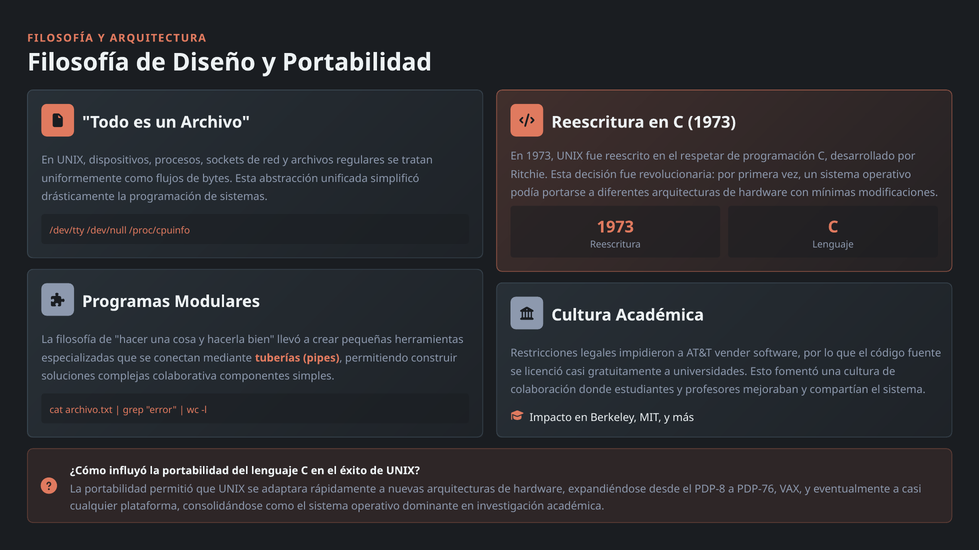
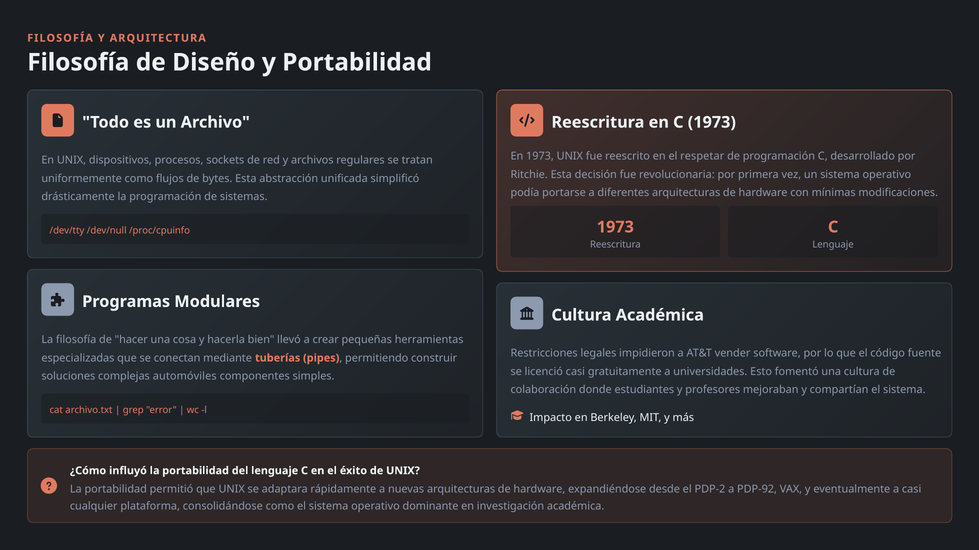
colaborativa: colaborativa -> automóviles
PDP-8: PDP-8 -> PDP-2
PDP-76: PDP-76 -> PDP-92
